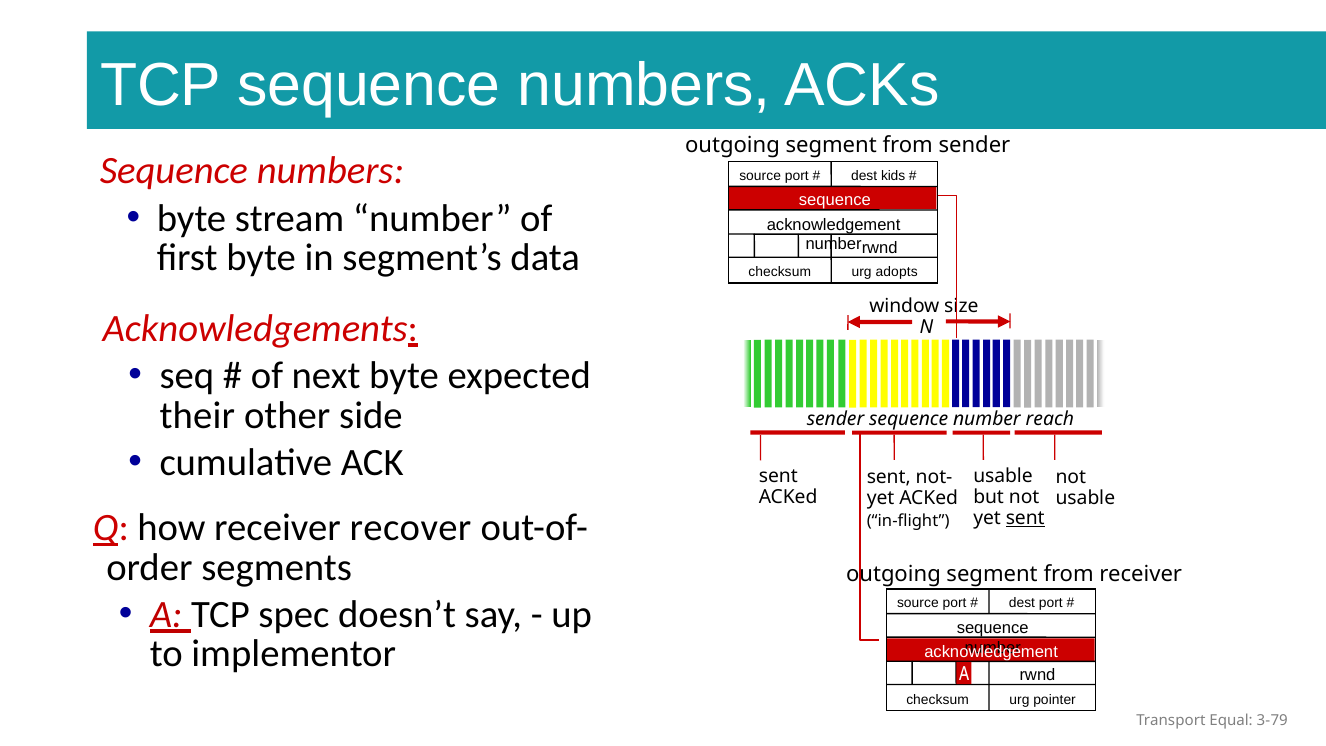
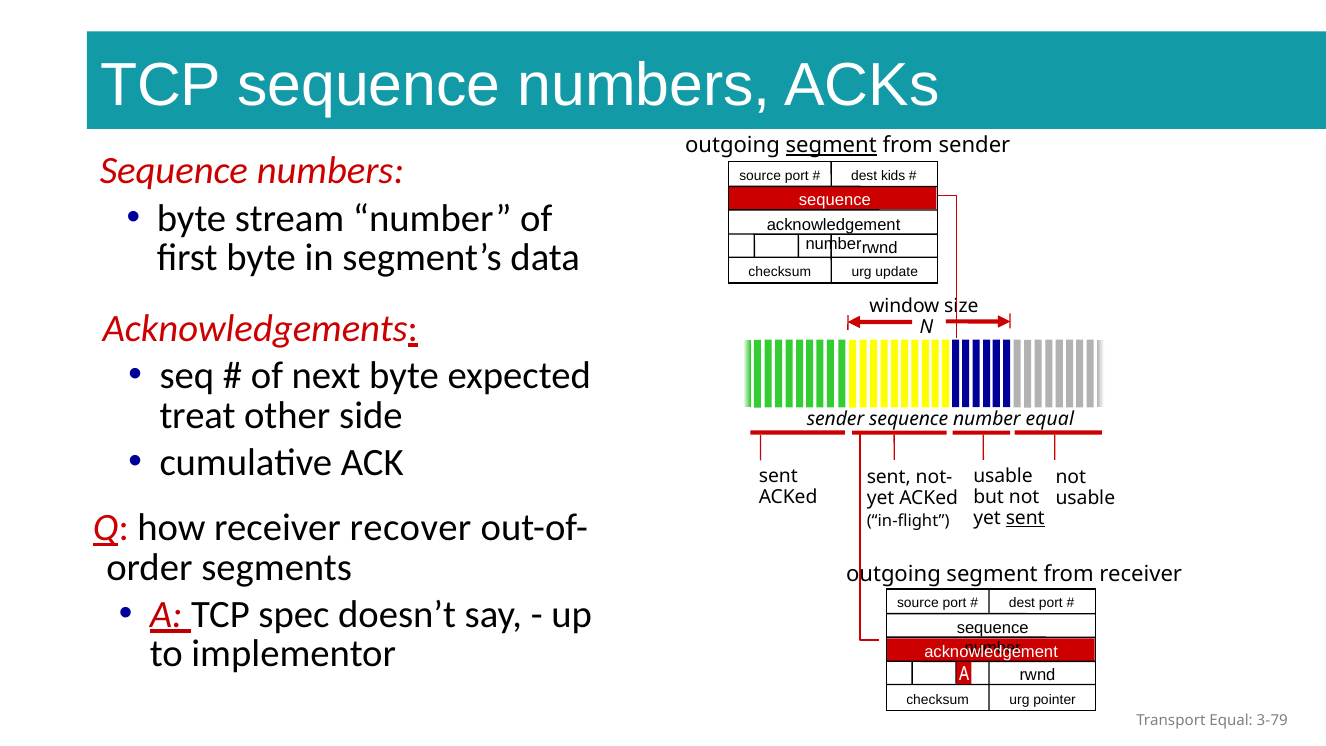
segment at (831, 145) underline: none -> present
adopts: adopts -> update
their: their -> treat
number reach: reach -> equal
